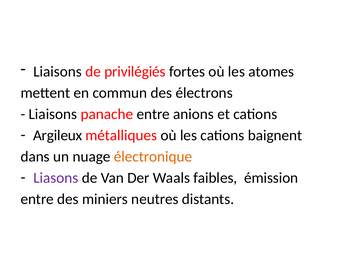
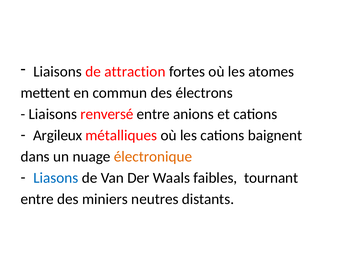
privilégiés: privilégiés -> attraction
panache: panache -> renversé
Liasons colour: purple -> blue
émission: émission -> tournant
